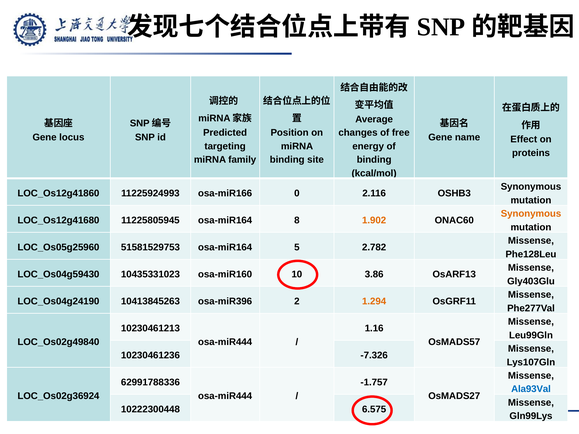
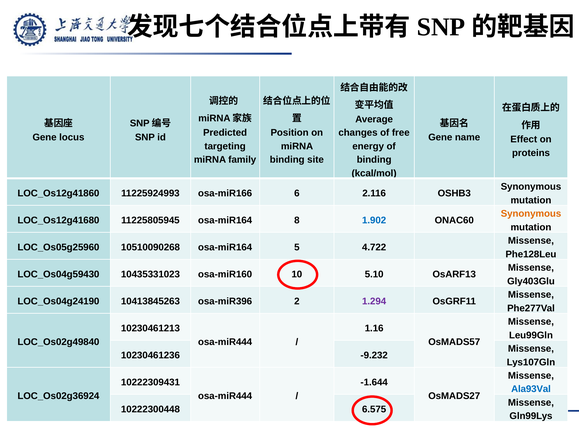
0: 0 -> 6
1.902 colour: orange -> blue
51581529753: 51581529753 -> 10510090268
2.782: 2.782 -> 4.722
3.86: 3.86 -> 5.10
1.294 colour: orange -> purple
-7.326: -7.326 -> -9.232
62991788336: 62991788336 -> 10222309431
-1.757: -1.757 -> -1.644
